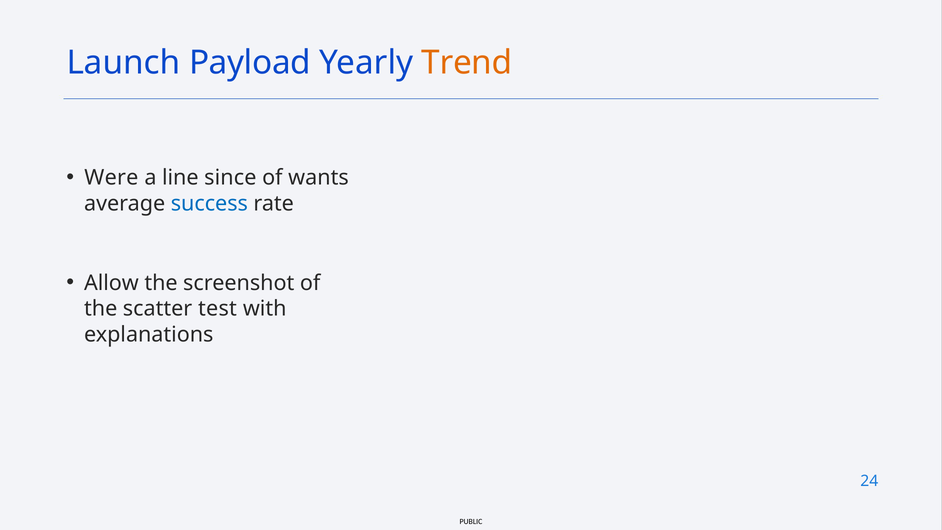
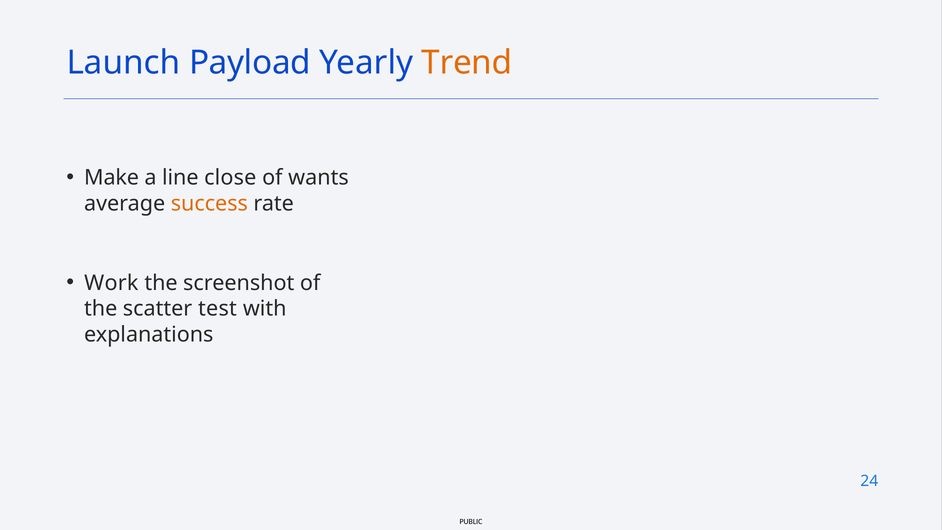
Were: Were -> Make
since: since -> close
success colour: blue -> orange
Allow: Allow -> Work
